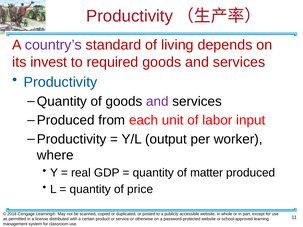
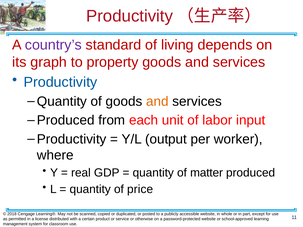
invest: invest -> graph
required: required -> property
and at (157, 102) colour: purple -> orange
